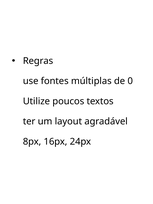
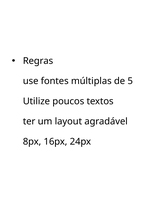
0: 0 -> 5
